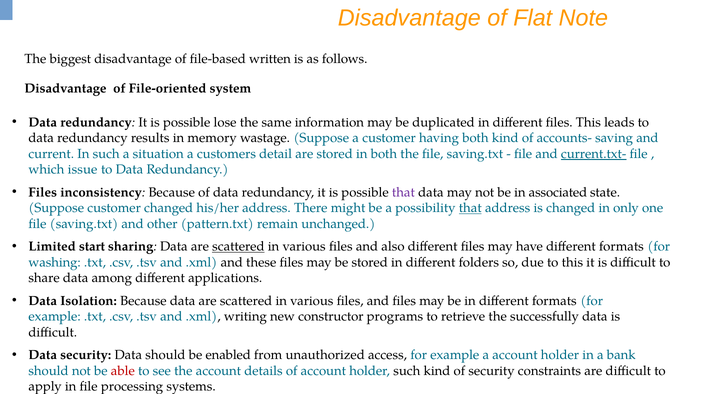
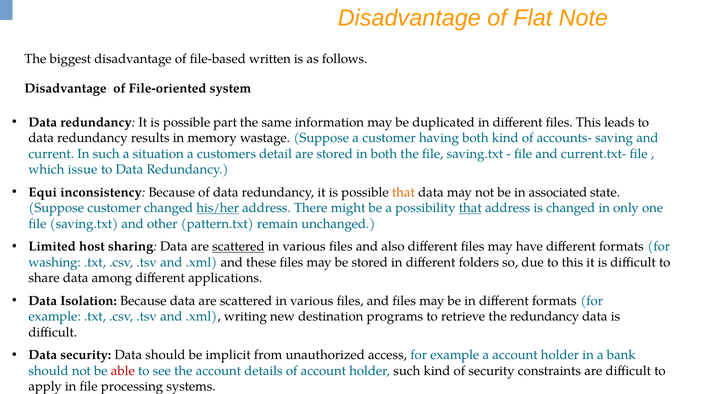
lose: lose -> part
current.txt- underline: present -> none
Files at (43, 192): Files -> Equi
that at (403, 192) colour: purple -> orange
his/her underline: none -> present
start: start -> host
constructor: constructor -> destination
the successfully: successfully -> redundancy
enabled: enabled -> implicit
